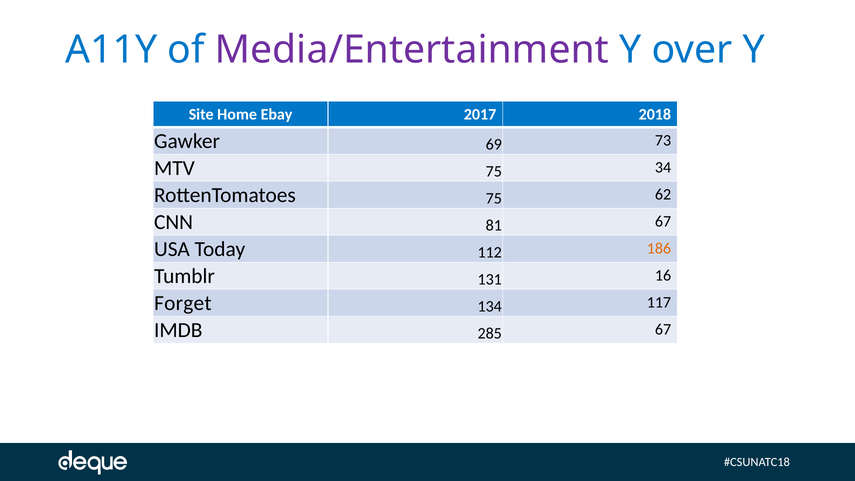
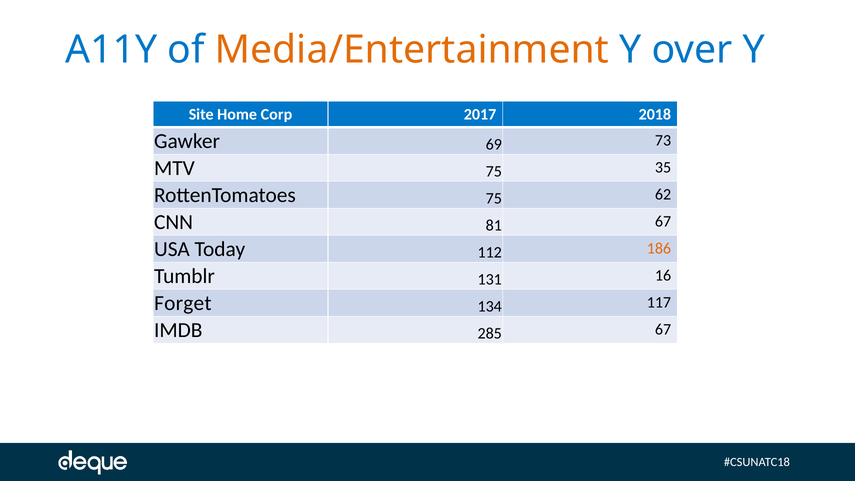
Media/Entertainment colour: purple -> orange
Ebay: Ebay -> Corp
34: 34 -> 35
